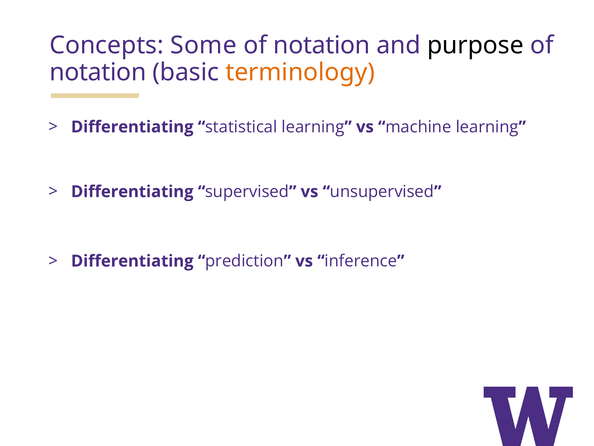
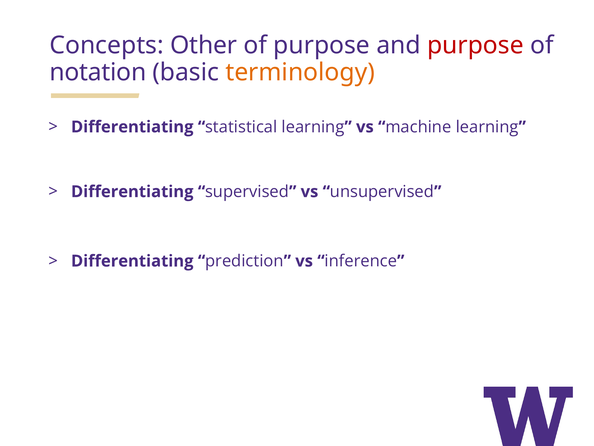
Some: Some -> Other
notation at (322, 45): notation -> purpose
purpose at (475, 45) colour: black -> red
